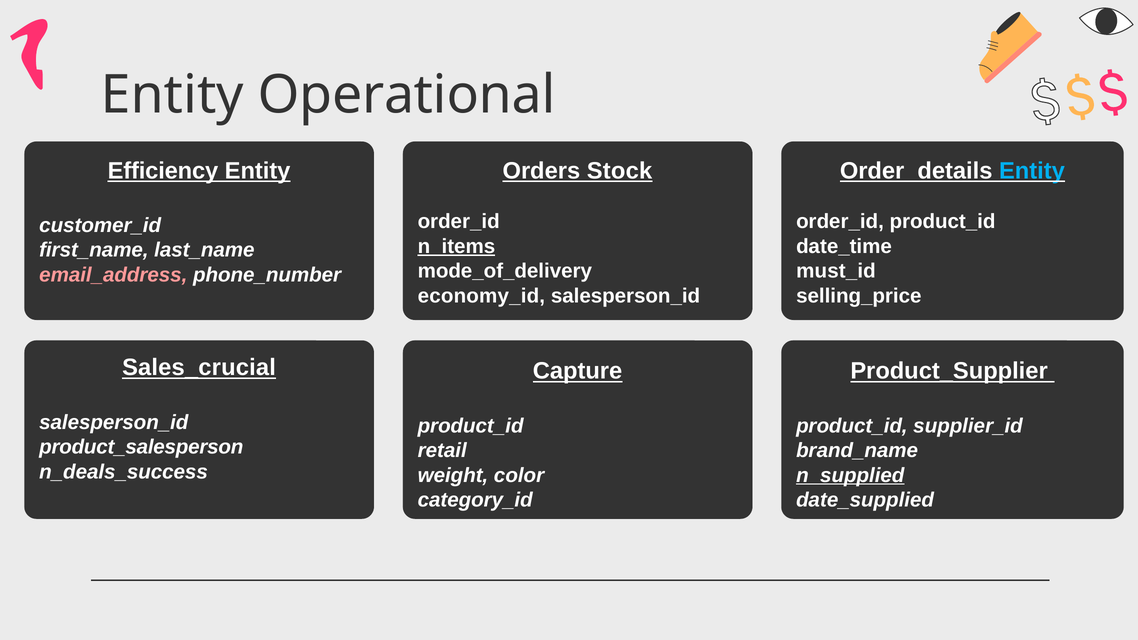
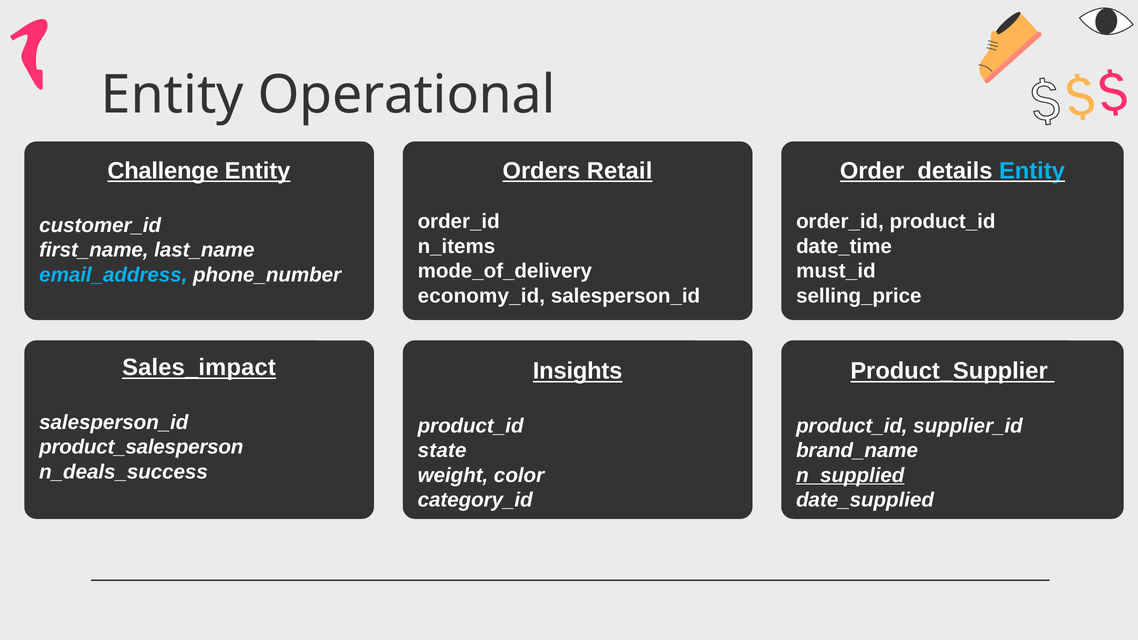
Efficiency: Efficiency -> Challenge
Stock: Stock -> Retail
n_items underline: present -> none
email_address colour: pink -> light blue
Sales_crucial: Sales_crucial -> Sales_impact
Capture: Capture -> Insights
retail: retail -> state
